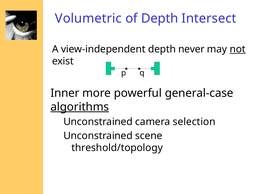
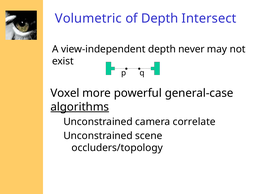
not underline: present -> none
Inner: Inner -> Voxel
selection: selection -> correlate
threshold/topology: threshold/topology -> occluders/topology
